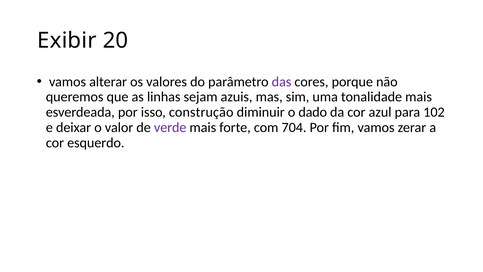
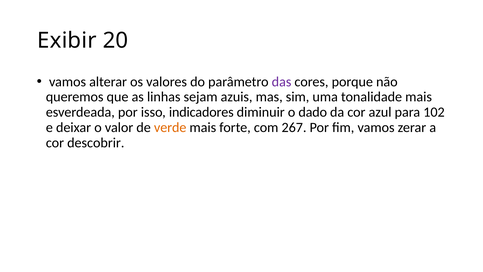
construção: construção -> indicadores
verde colour: purple -> orange
704: 704 -> 267
esquerdo: esquerdo -> descobrir
